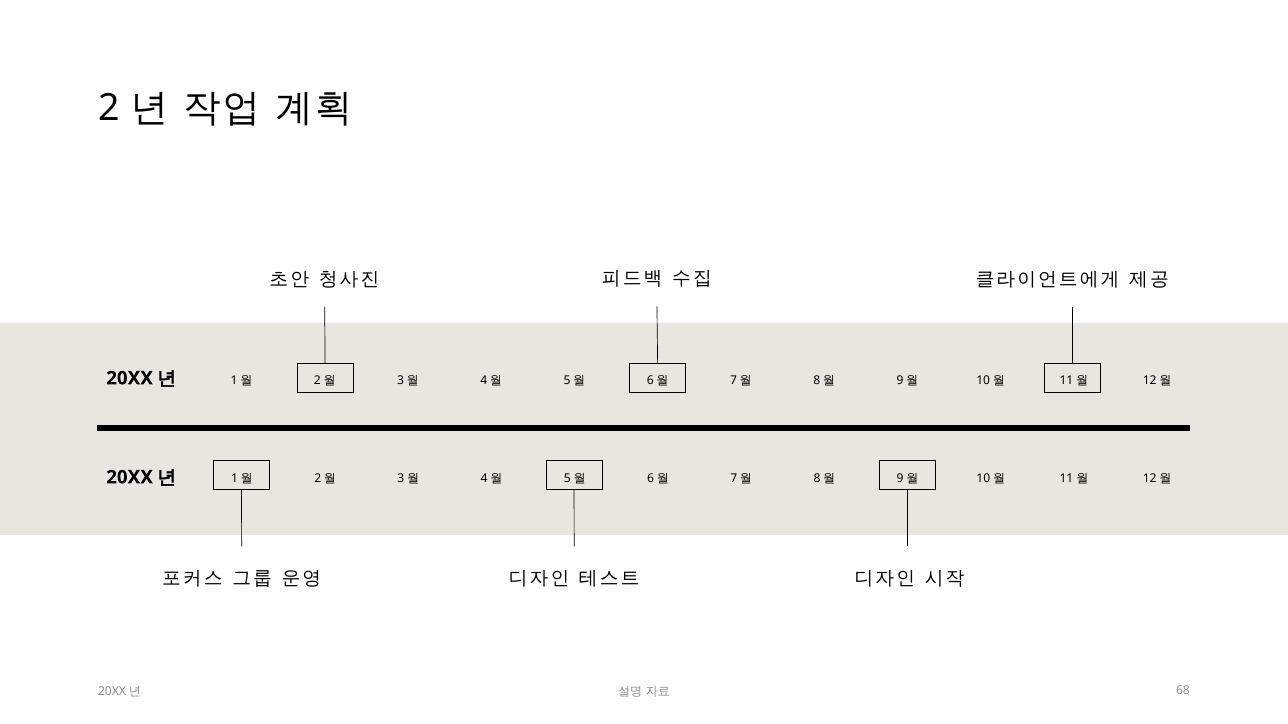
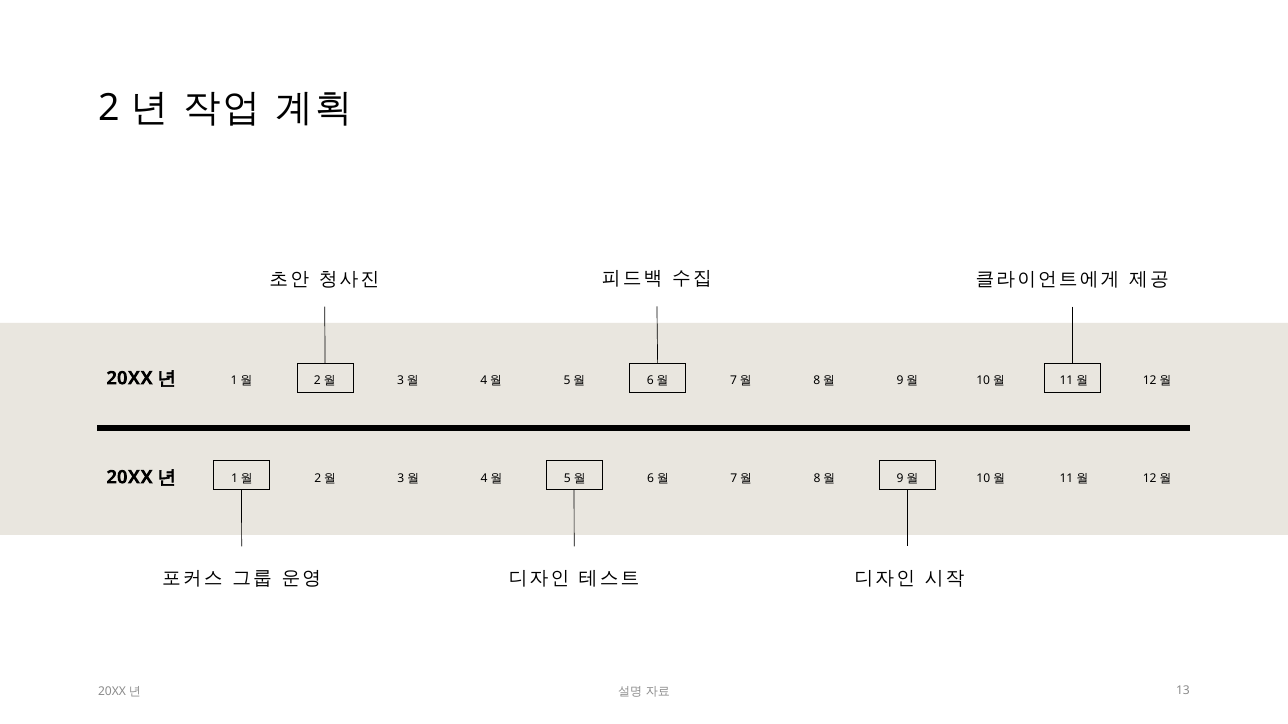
68: 68 -> 13
